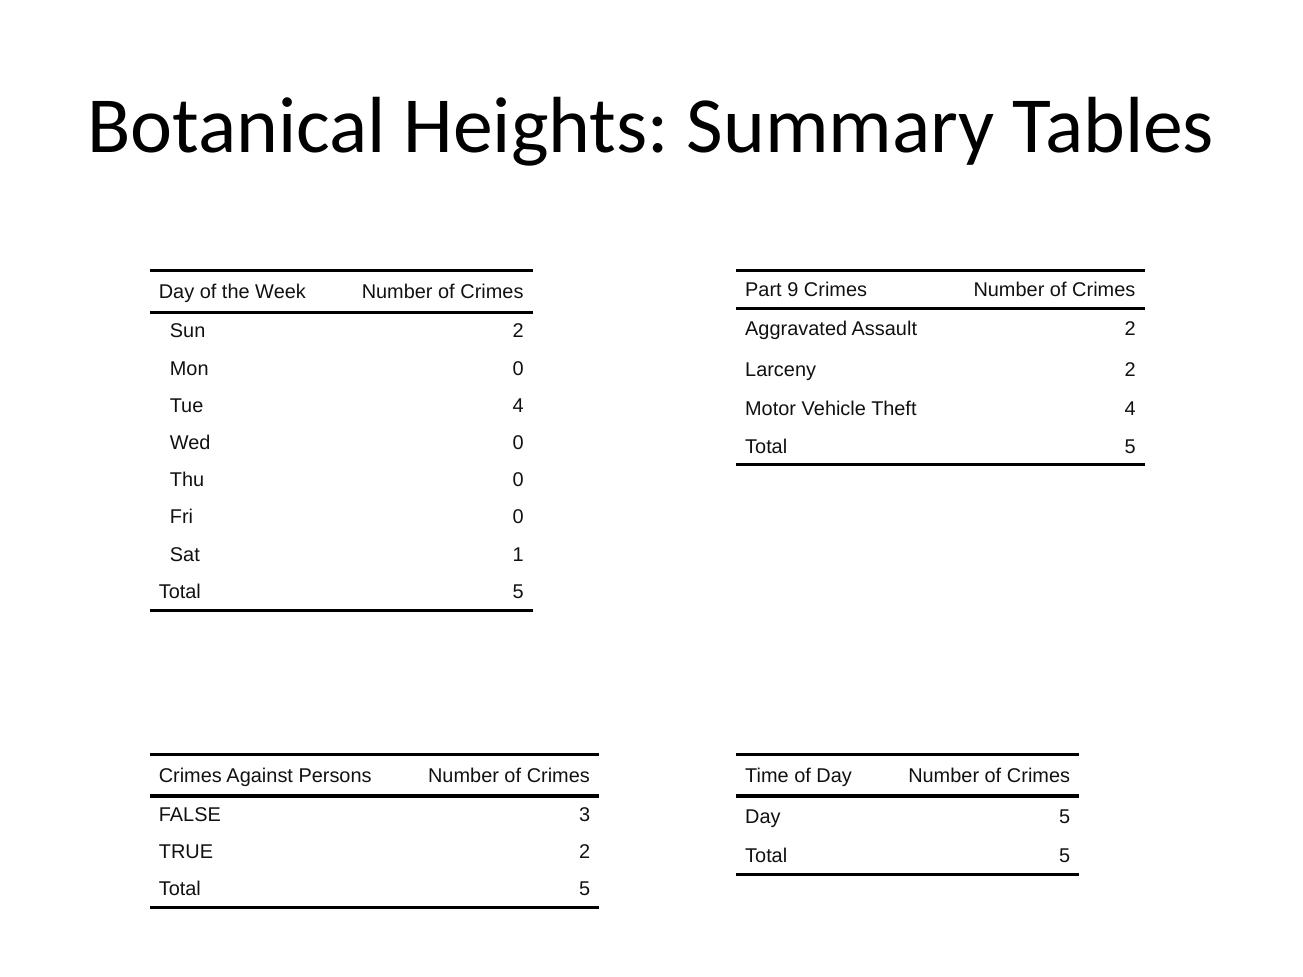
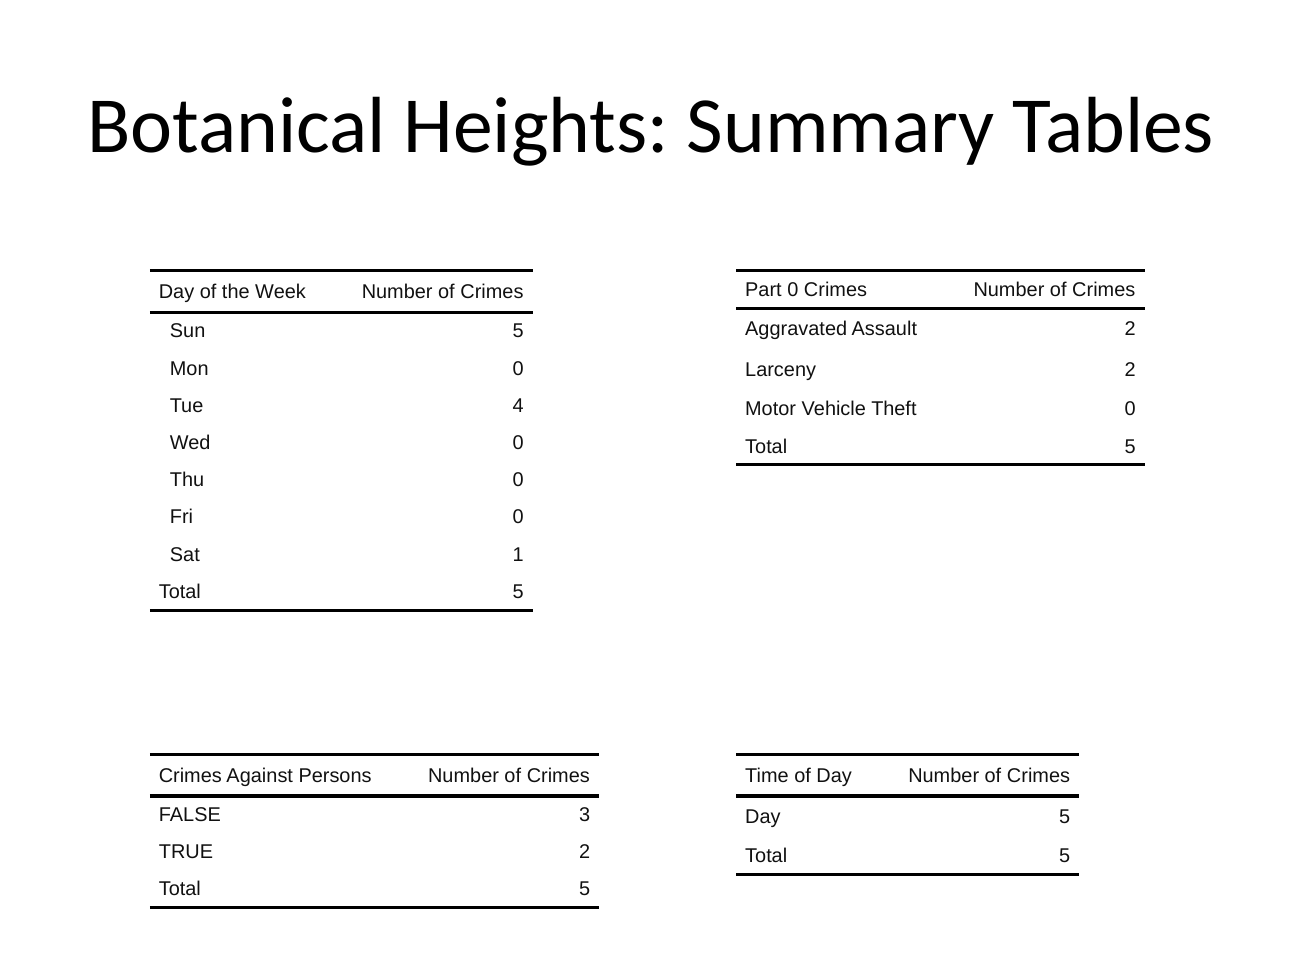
Part 9: 9 -> 0
Sun 2: 2 -> 5
Theft 4: 4 -> 0
